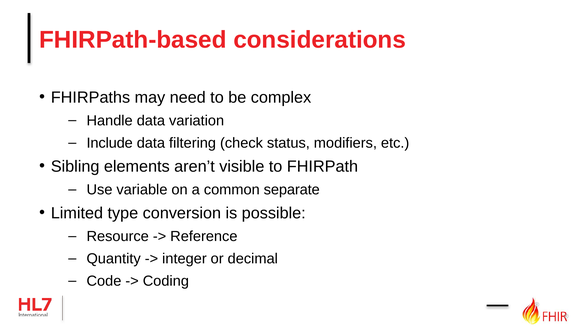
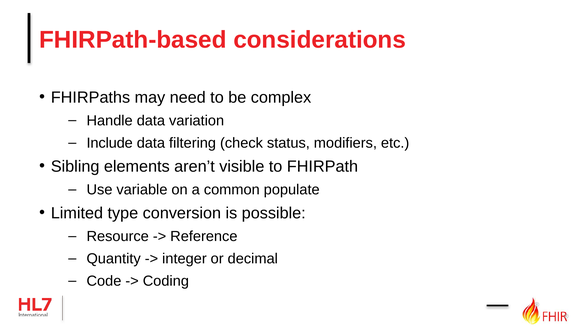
separate: separate -> populate
